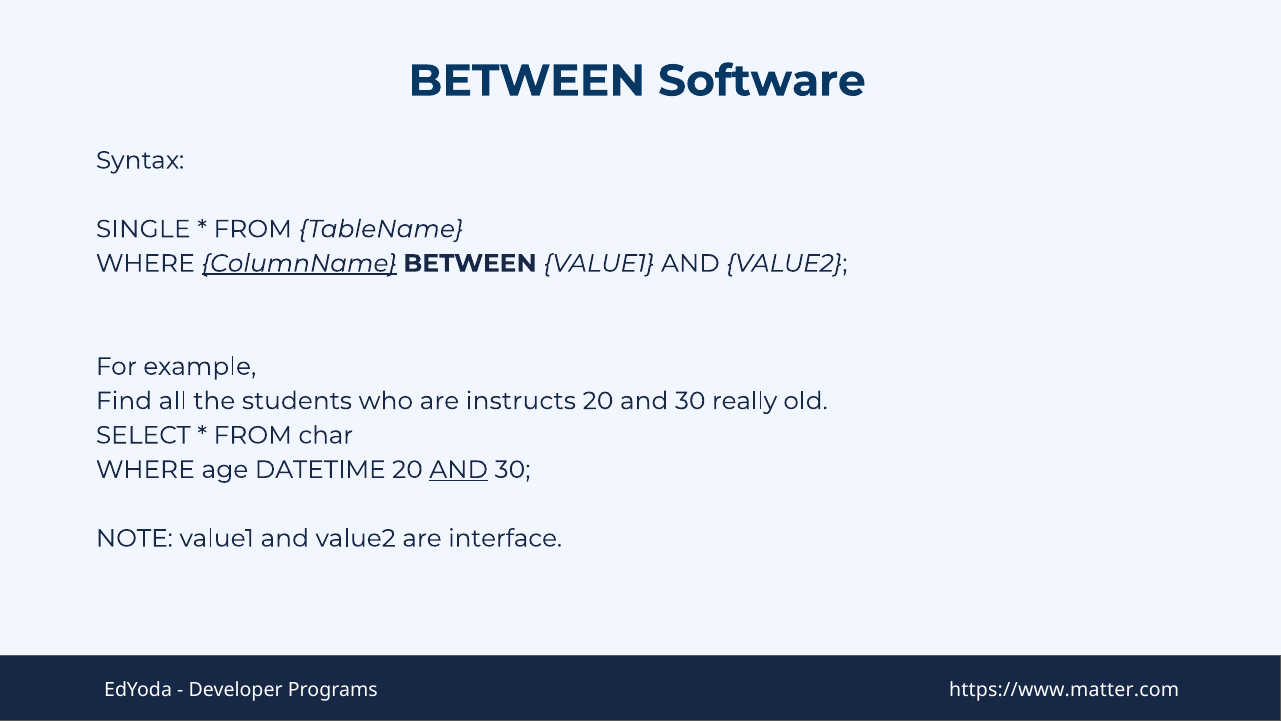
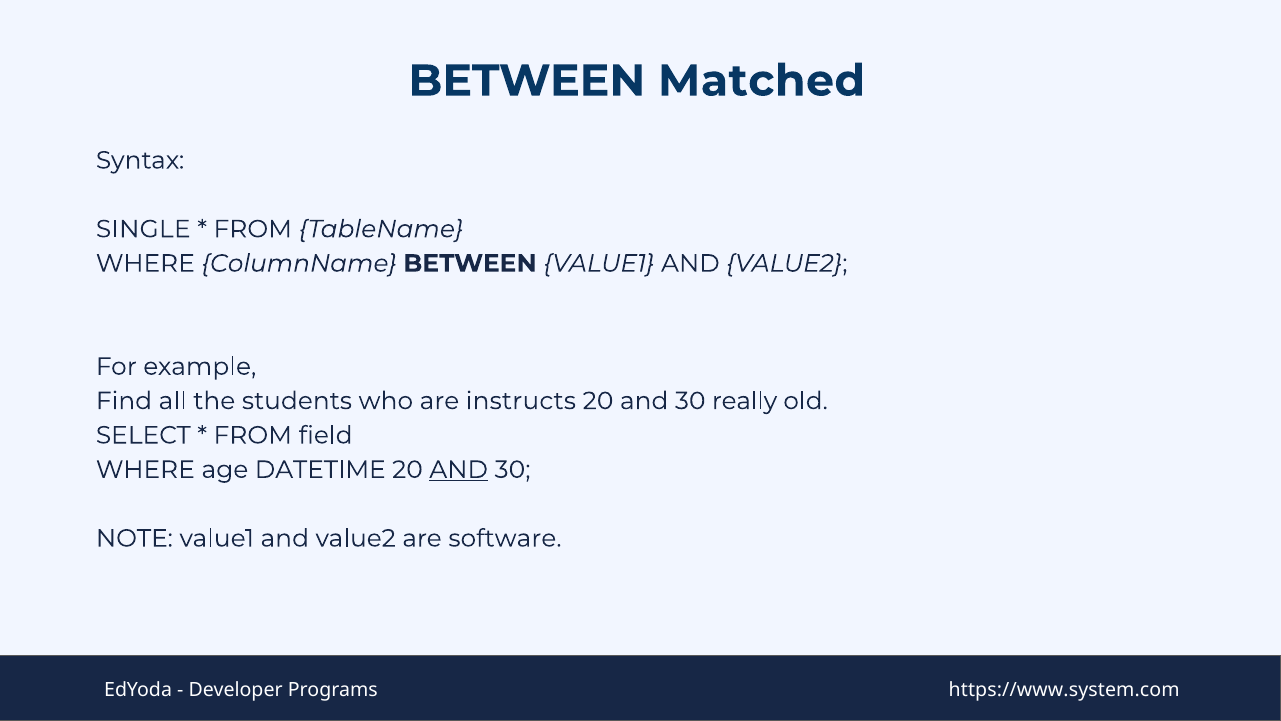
Software: Software -> Matched
ColumnName underline: present -> none
char: char -> field
interface: interface -> software
https://www.matter.com: https://www.matter.com -> https://www.system.com
